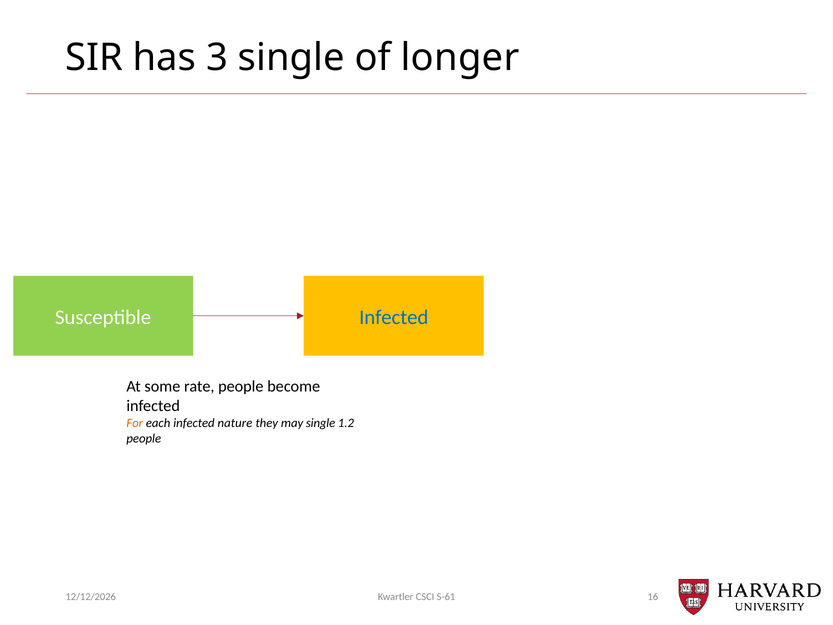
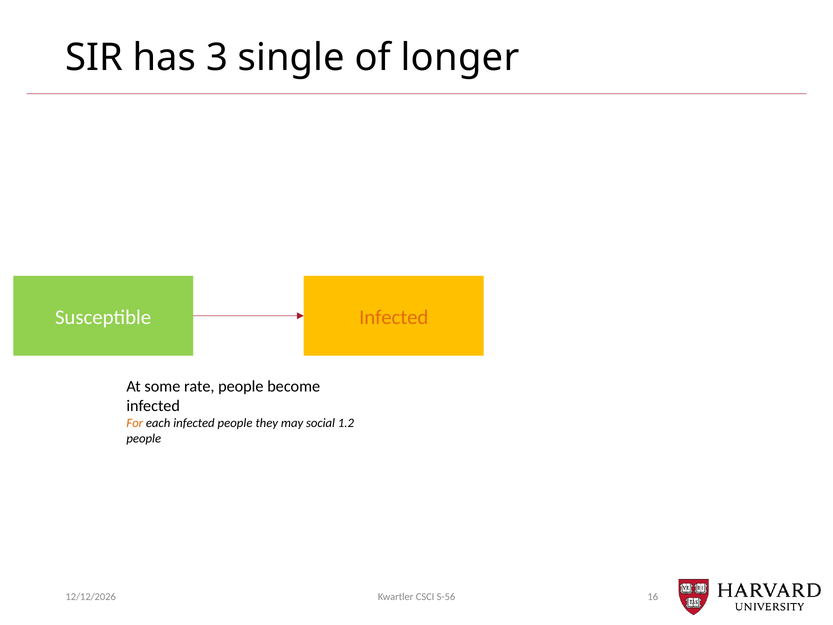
Infected at (394, 317) colour: blue -> orange
infected nature: nature -> people
may single: single -> social
S-61: S-61 -> S-56
